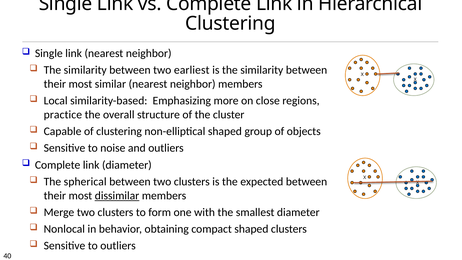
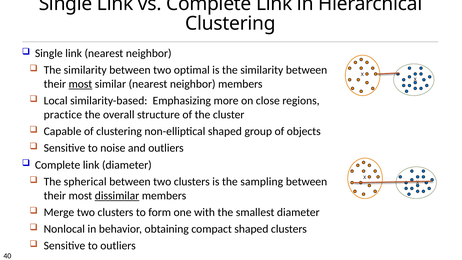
earliest: earliest -> optimal
most at (80, 84) underline: none -> present
expected: expected -> sampling
